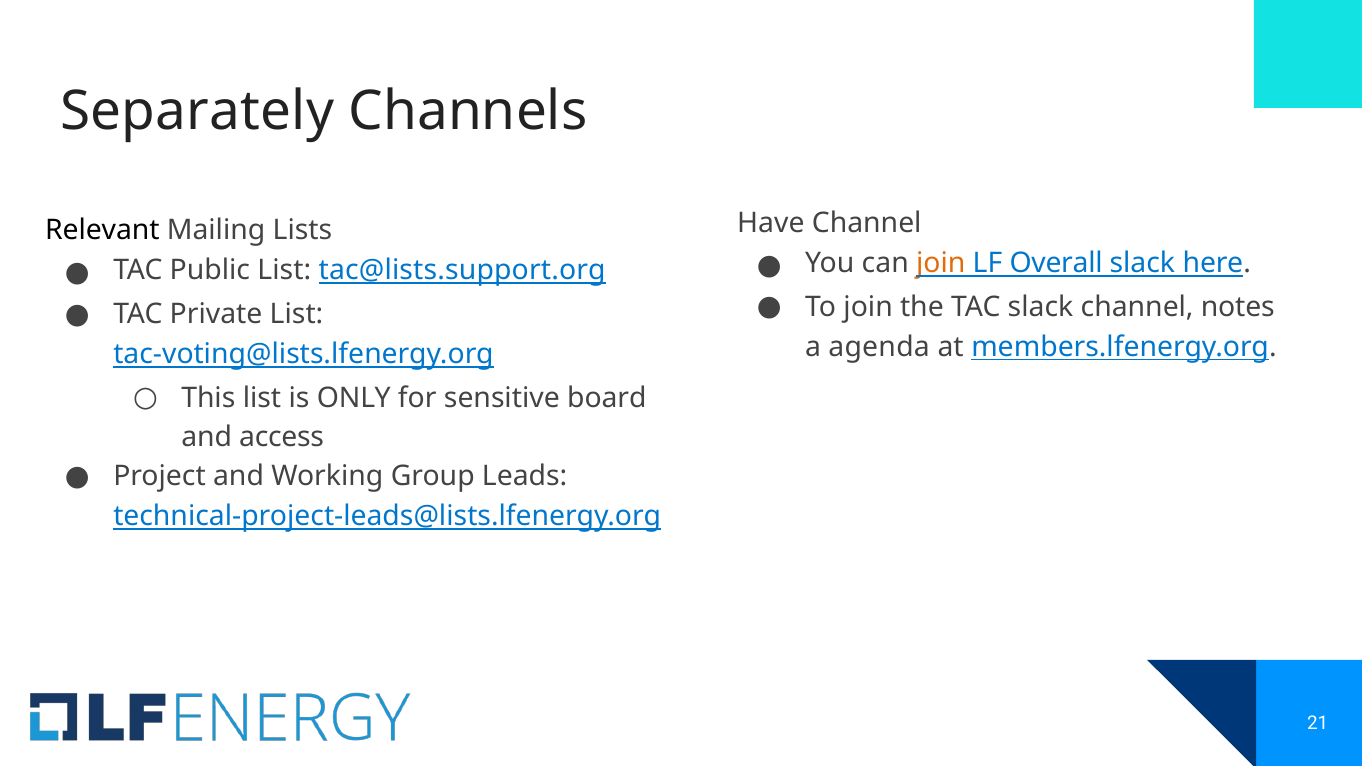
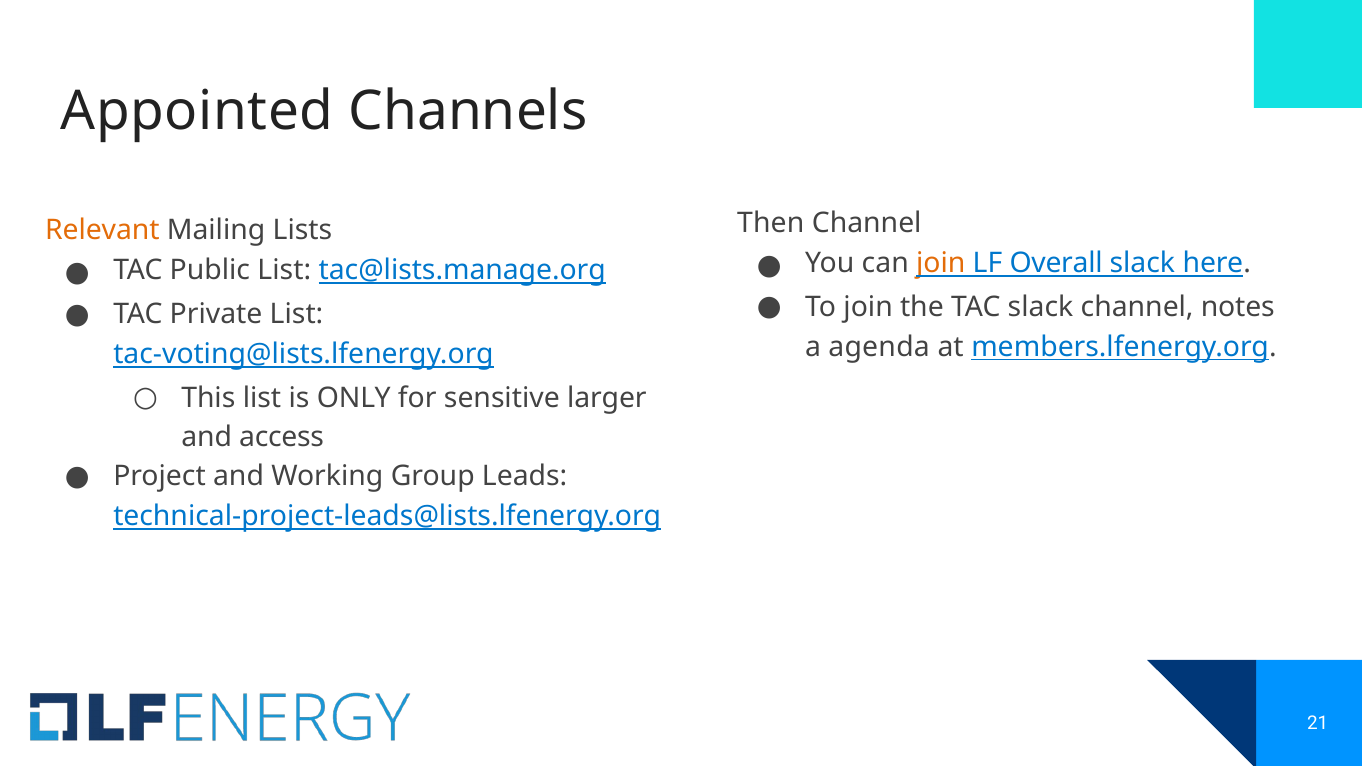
Separately: Separately -> Appointed
Have: Have -> Then
Relevant colour: black -> orange
tac@lists.support.org: tac@lists.support.org -> tac@lists.manage.org
board: board -> larger
